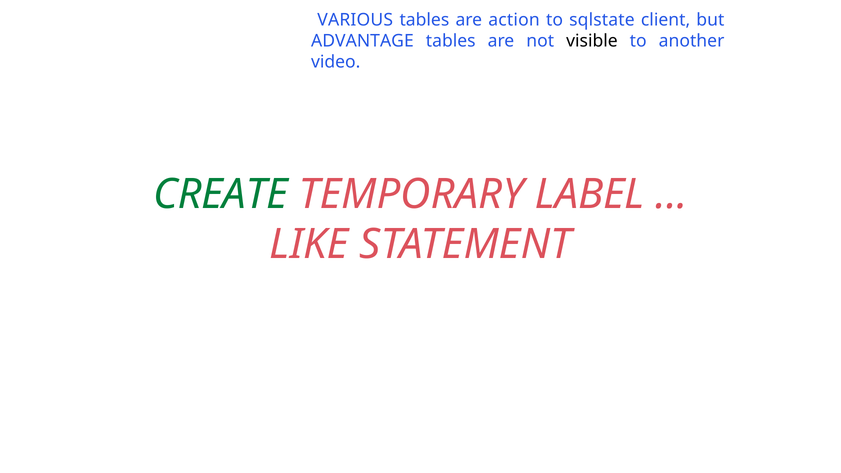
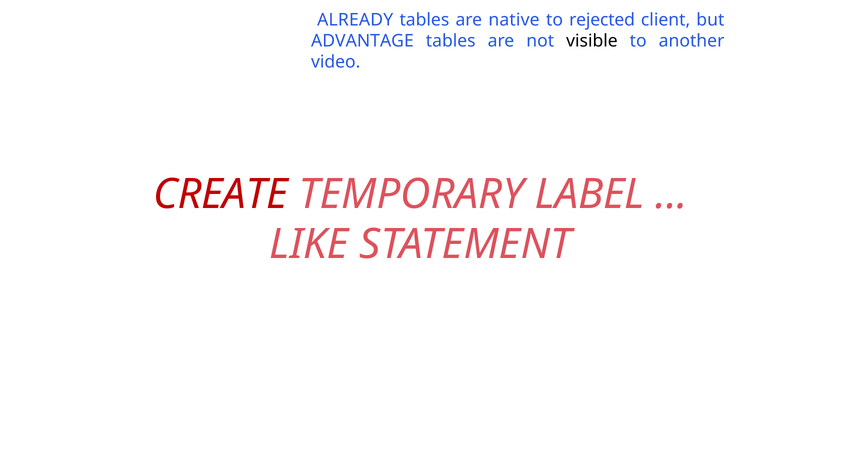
VARIOUS: VARIOUS -> ALREADY
action: action -> native
sqlstate: sqlstate -> rejected
CREATE colour: green -> red
